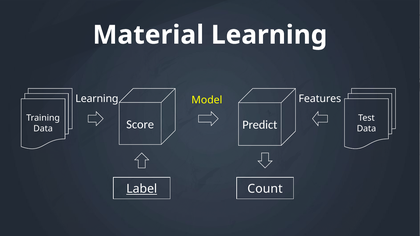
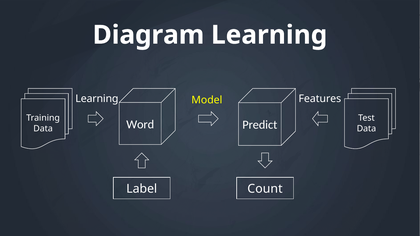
Material: Material -> Diagram
Score: Score -> Word
Label underline: present -> none
